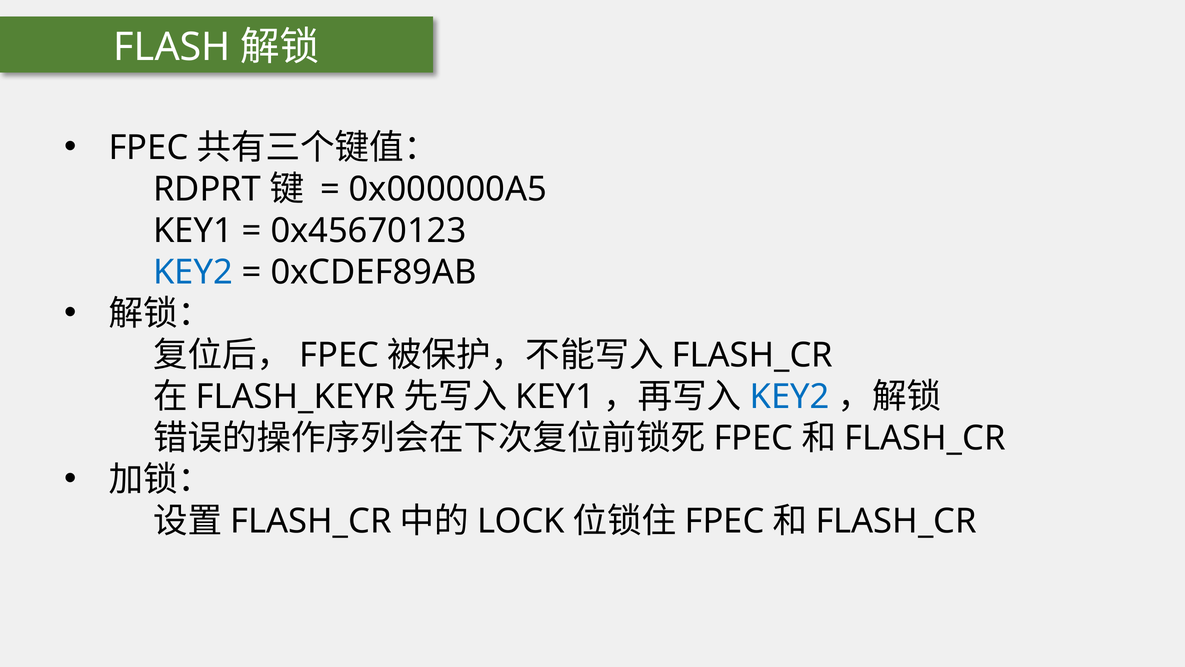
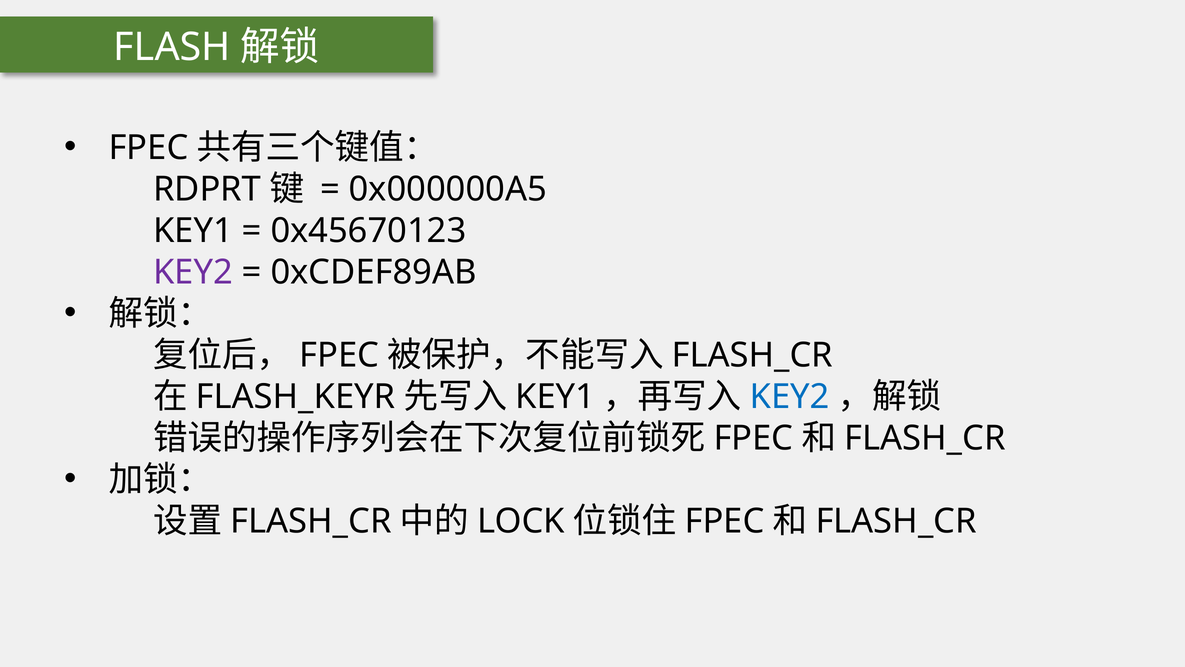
KEY2 at (193, 272) colour: blue -> purple
